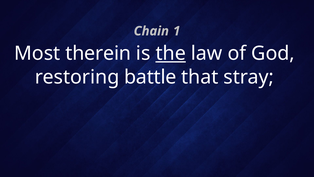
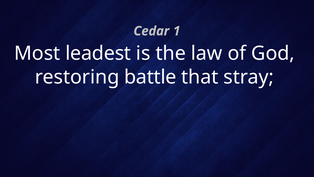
Chain: Chain -> Cedar
therein: therein -> leadest
the underline: present -> none
